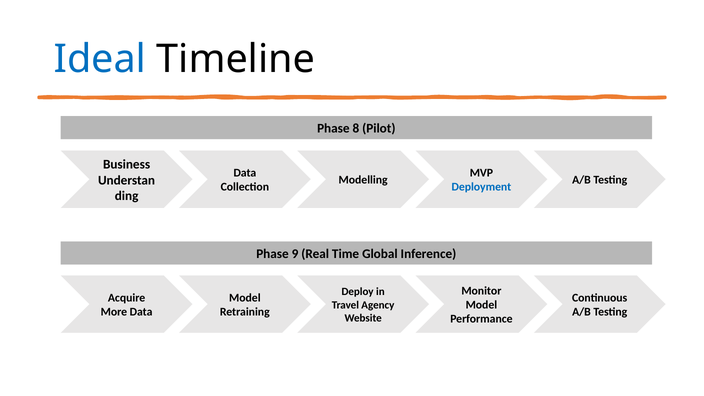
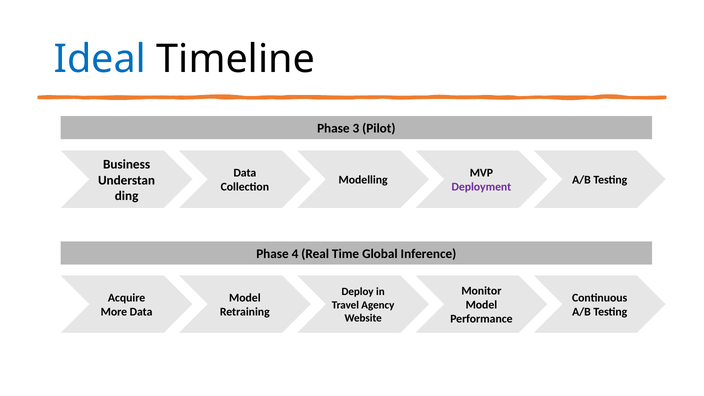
8: 8 -> 3
Deployment colour: blue -> purple
9: 9 -> 4
